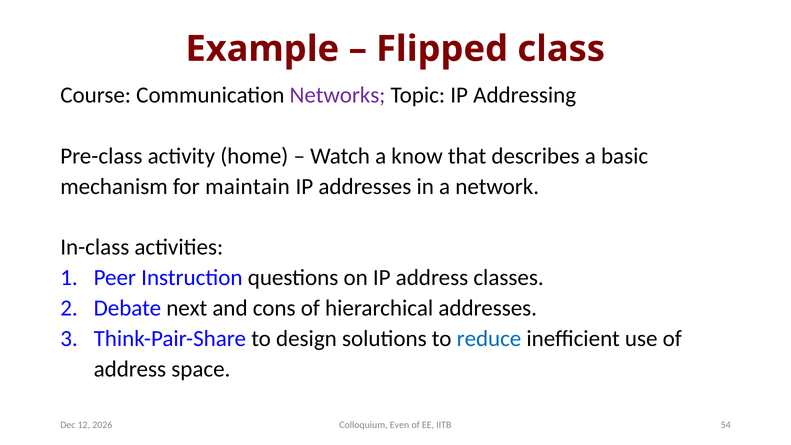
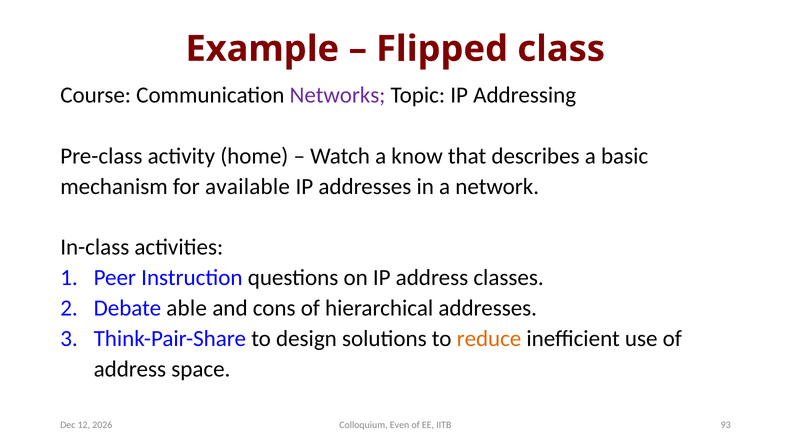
maintain: maintain -> available
next: next -> able
reduce colour: blue -> orange
54: 54 -> 93
